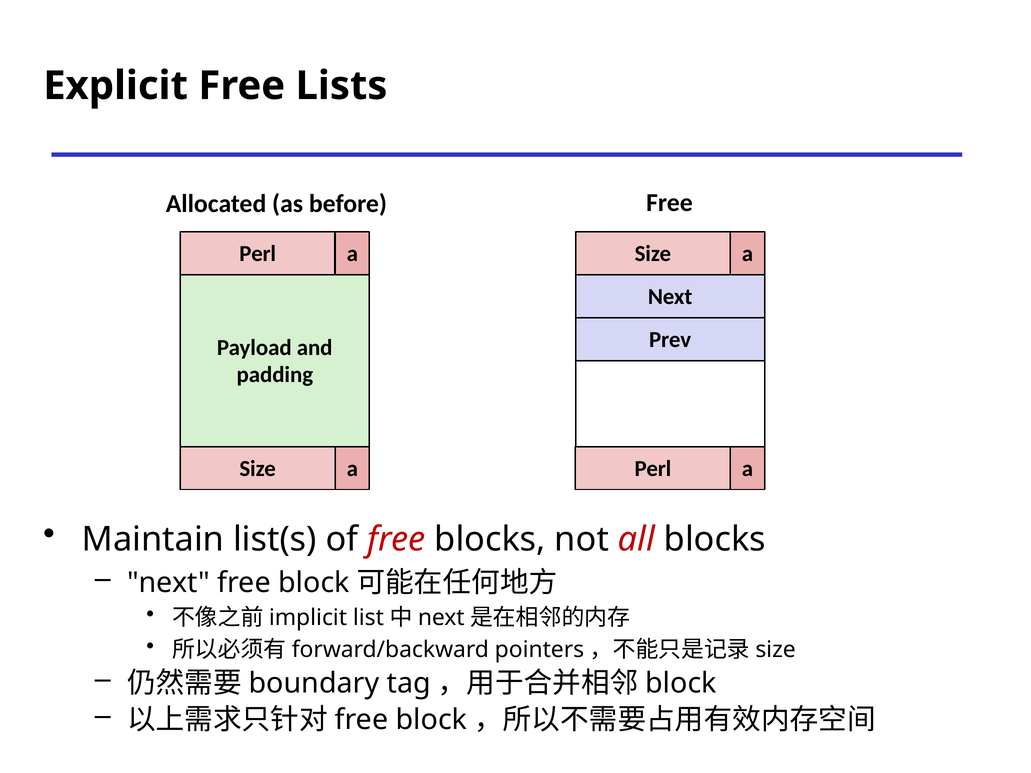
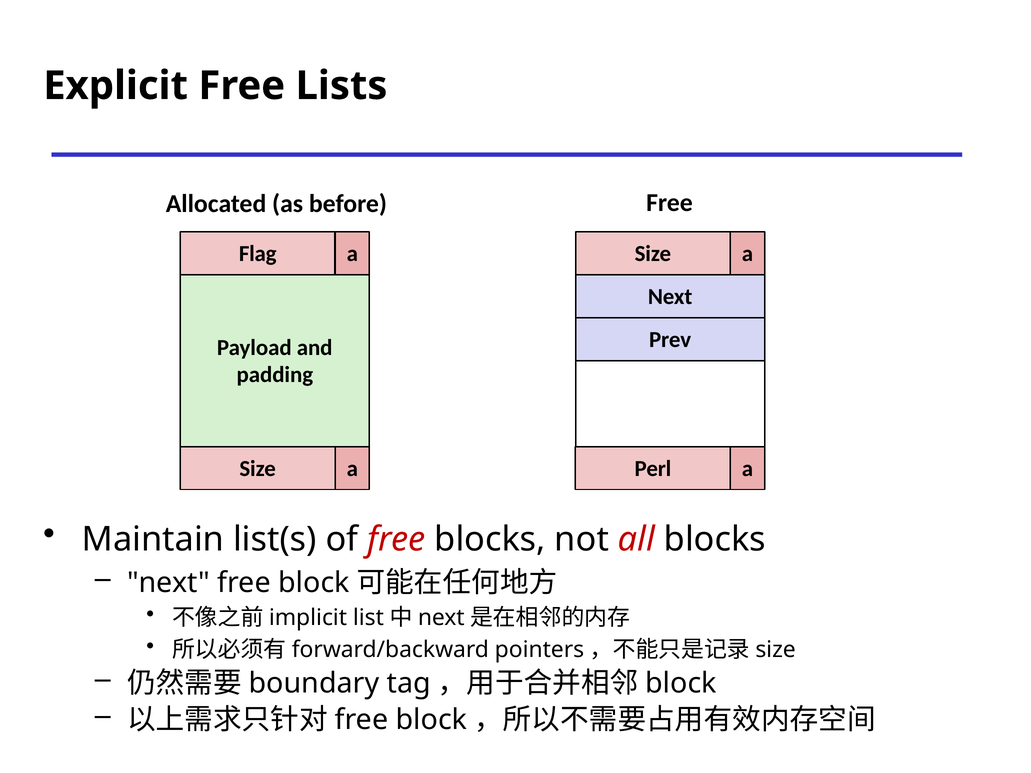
Perl at (258, 254): Perl -> Flag
